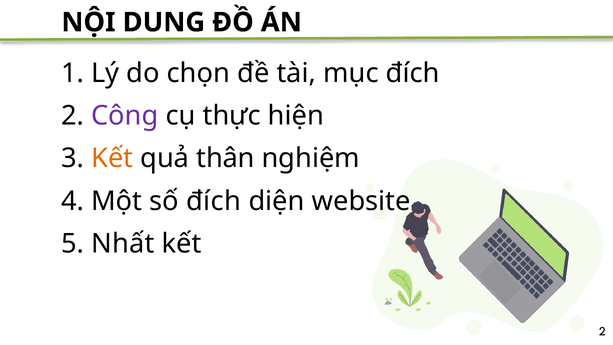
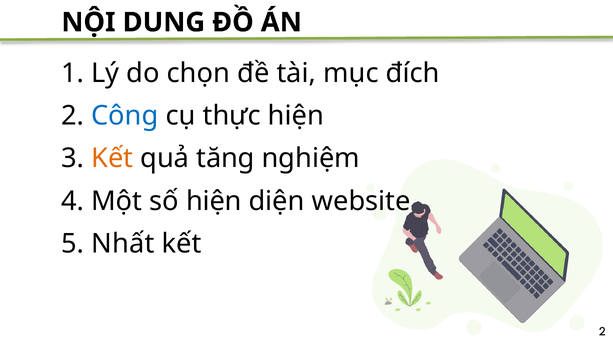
Công colour: purple -> blue
thân: thân -> tăng
số đích: đích -> hiện
